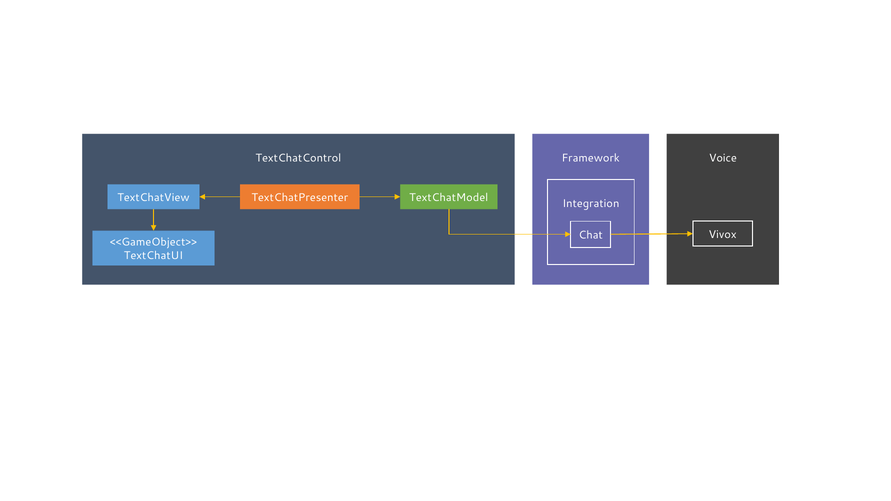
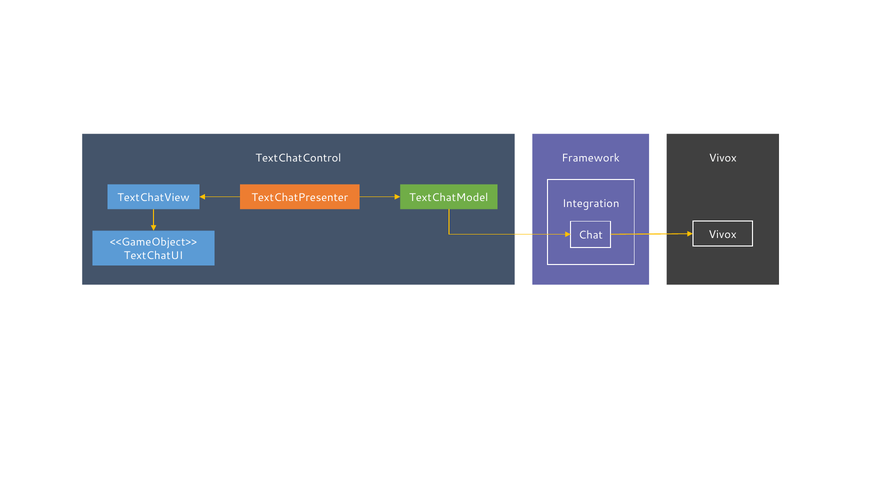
Voice at (723, 158): Voice -> Vivox
